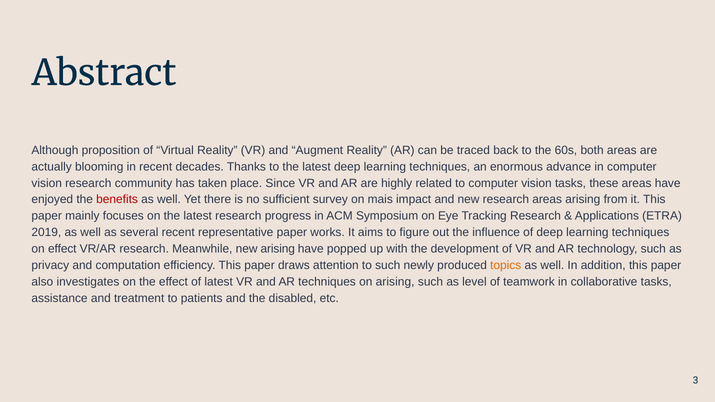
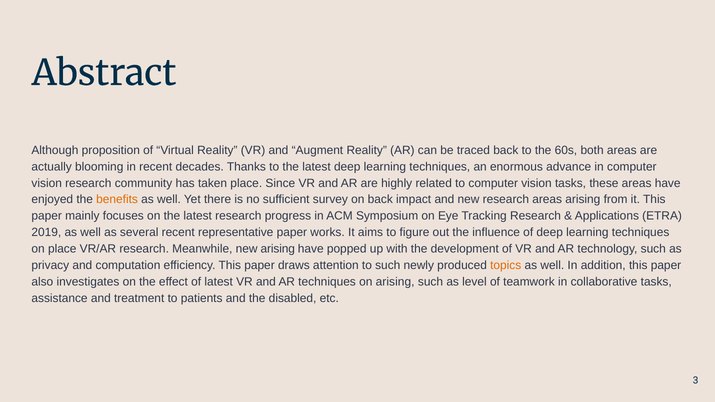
benefits colour: red -> orange
on mais: mais -> back
on effect: effect -> place
